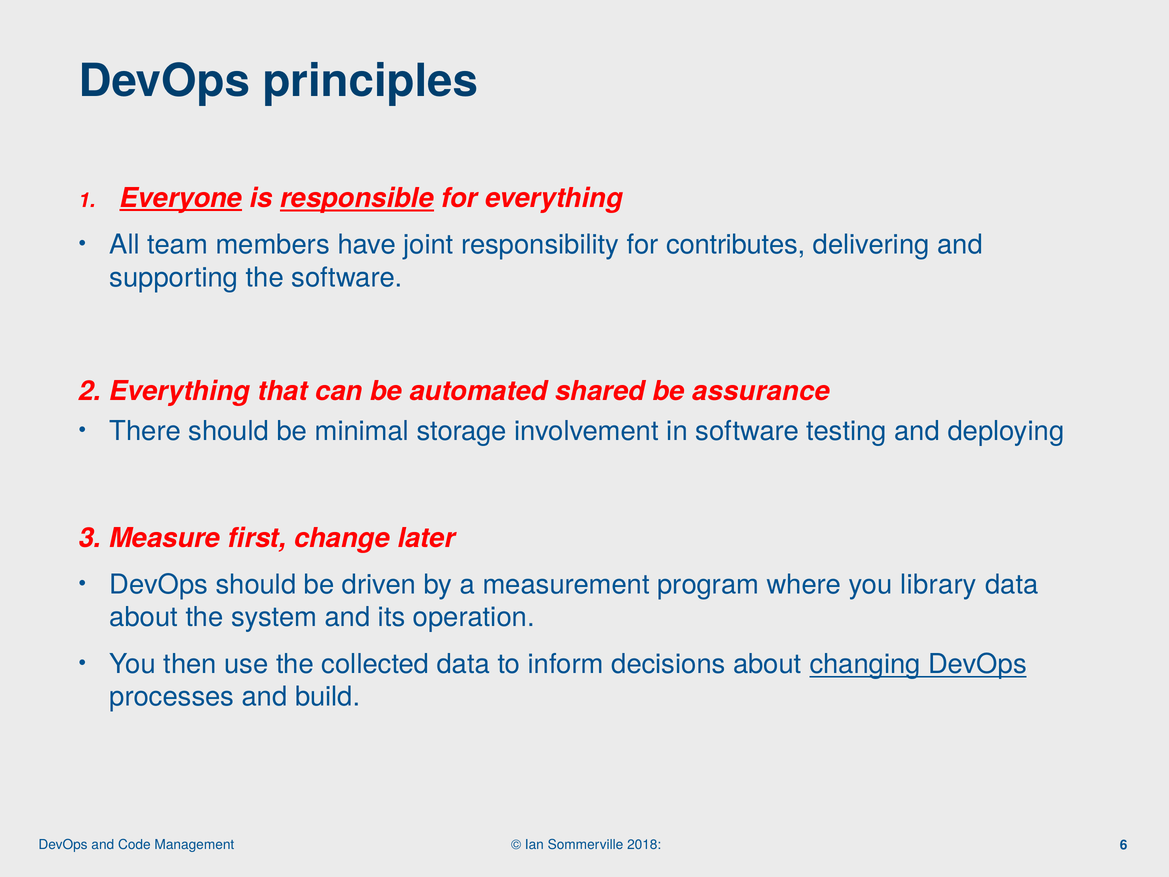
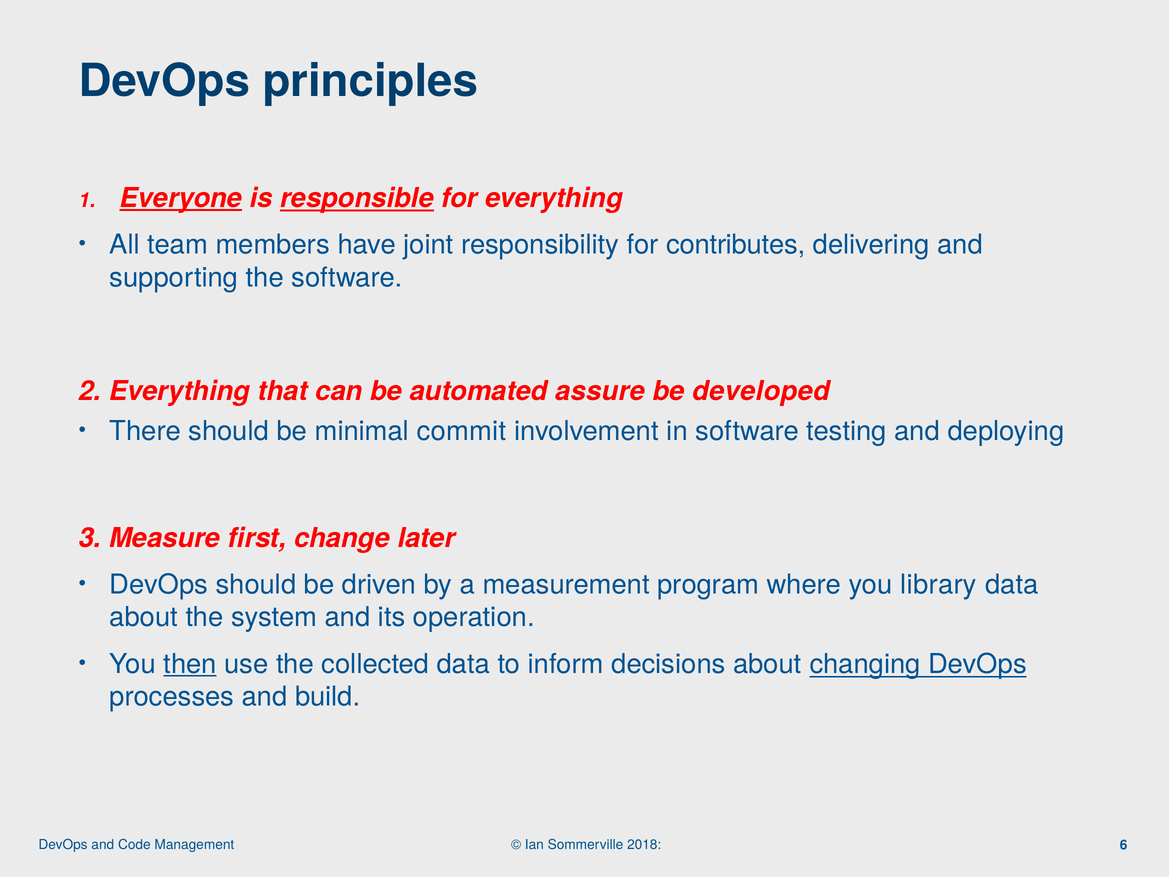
shared: shared -> assure
assurance: assurance -> developed
storage: storage -> commit
then underline: none -> present
